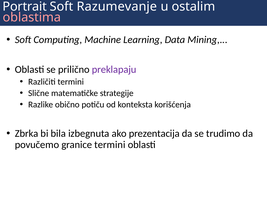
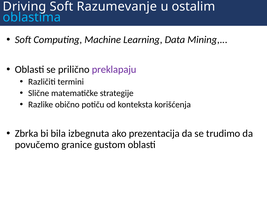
Portrait: Portrait -> Driving
oblastima colour: pink -> light blue
granice termini: termini -> gustom
